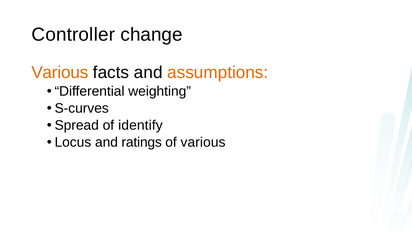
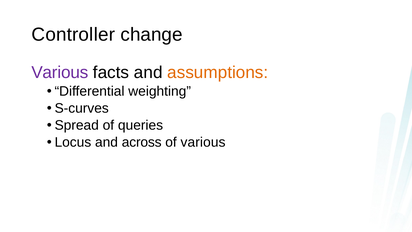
Various at (60, 72) colour: orange -> purple
identify: identify -> queries
ratings: ratings -> across
